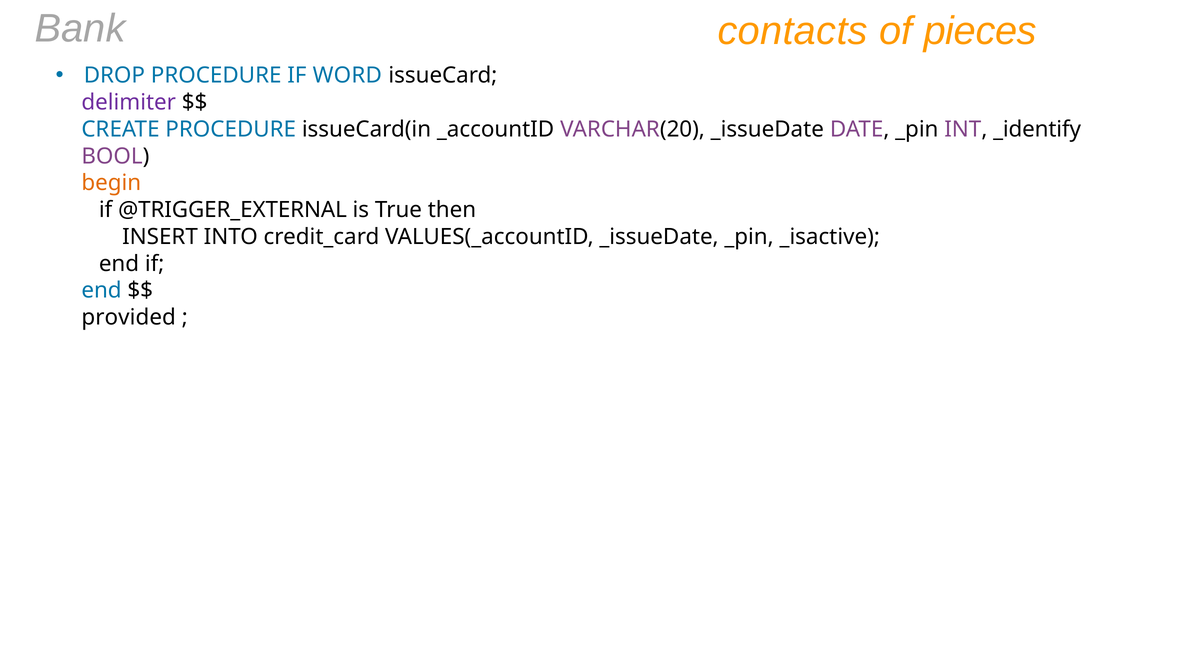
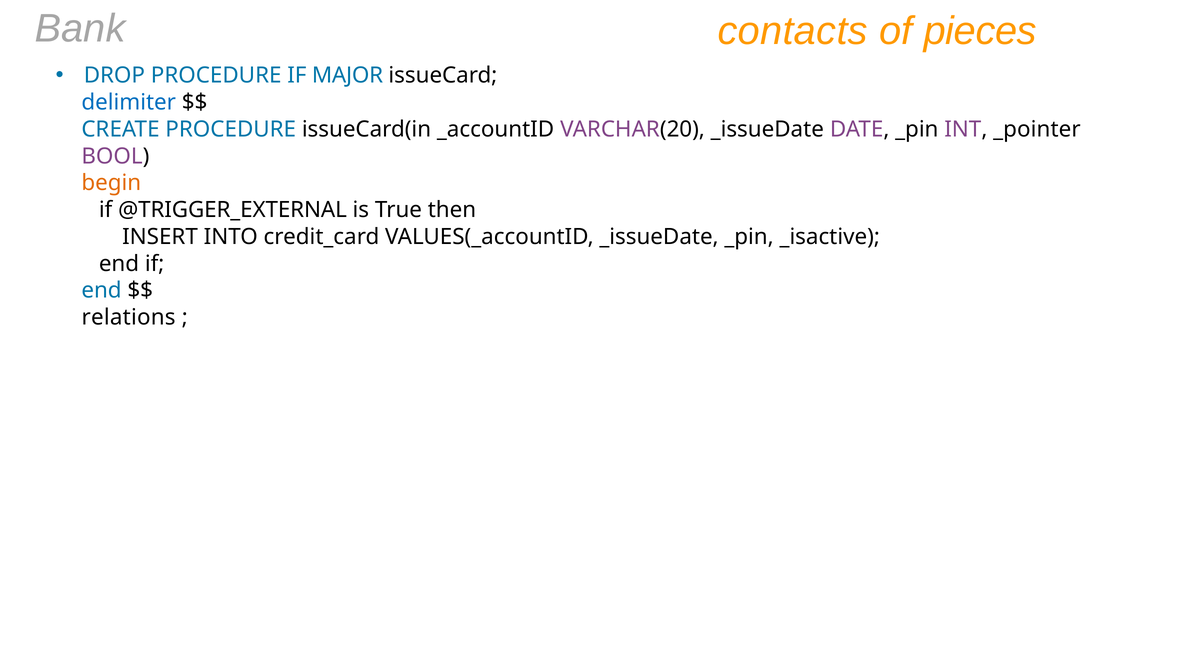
WORD: WORD -> MAJOR
delimiter colour: purple -> blue
_identify: _identify -> _pointer
provided: provided -> relations
